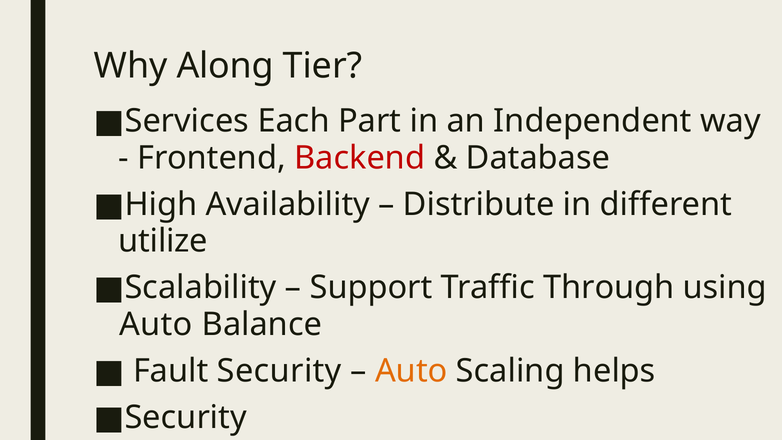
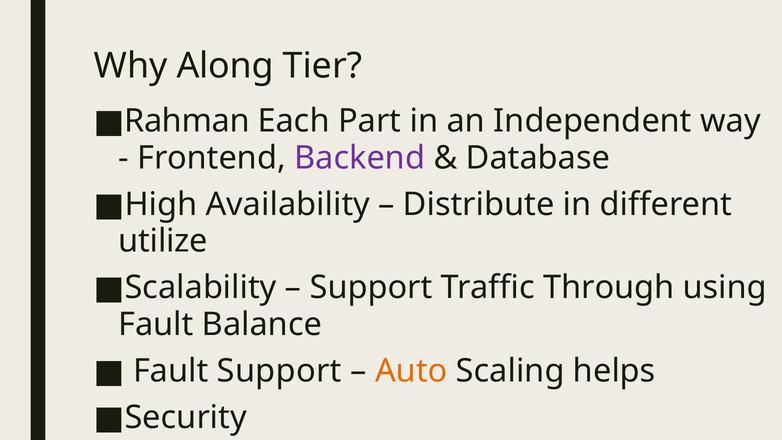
Services: Services -> Rahman
Backend colour: red -> purple
Auto at (156, 324): Auto -> Fault
Fault Security: Security -> Support
